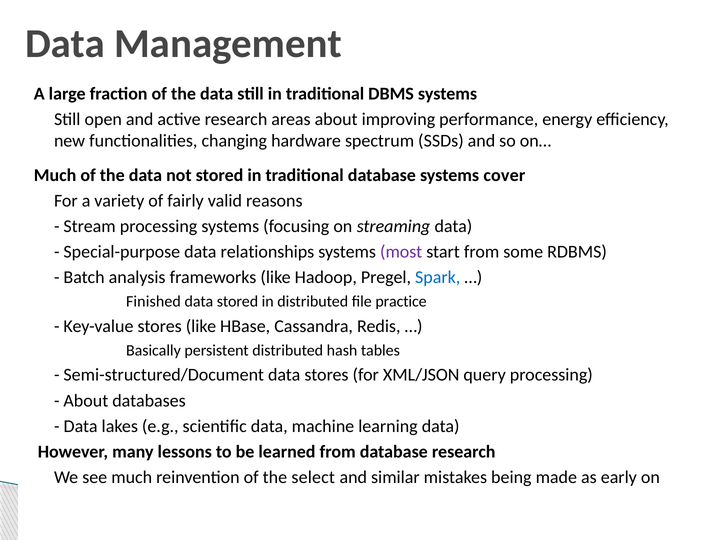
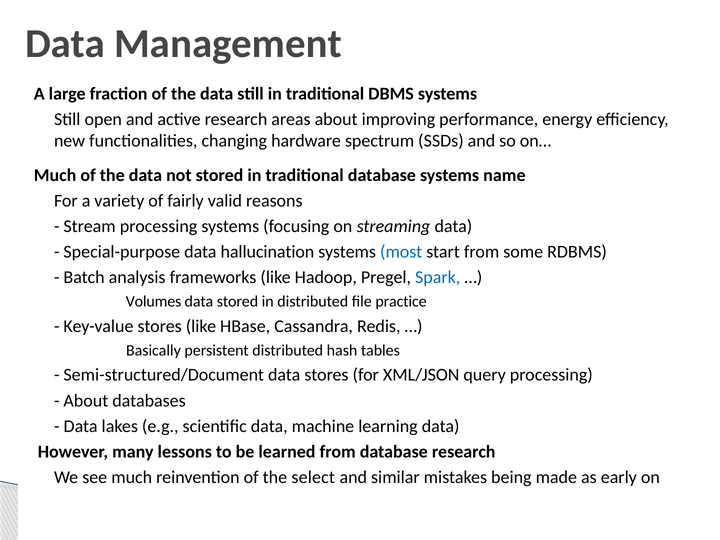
cover: cover -> name
relationships: relationships -> hallucination
most colour: purple -> blue
Finished: Finished -> Volumes
